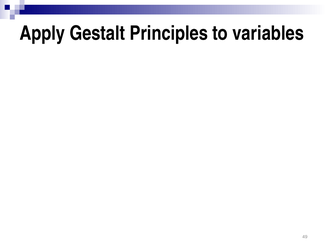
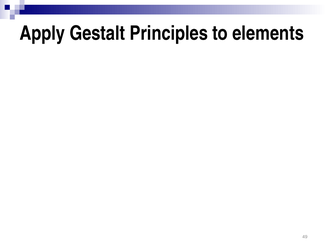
variables: variables -> elements
